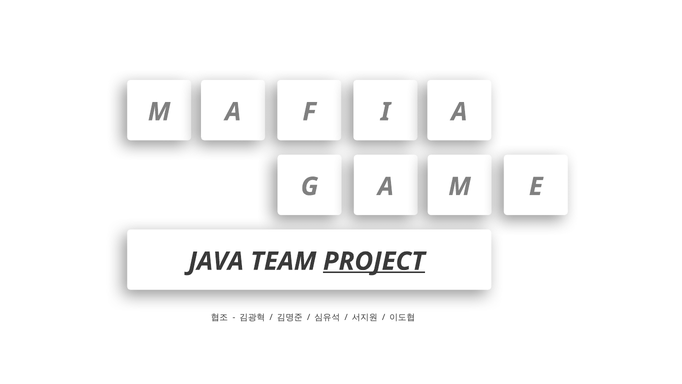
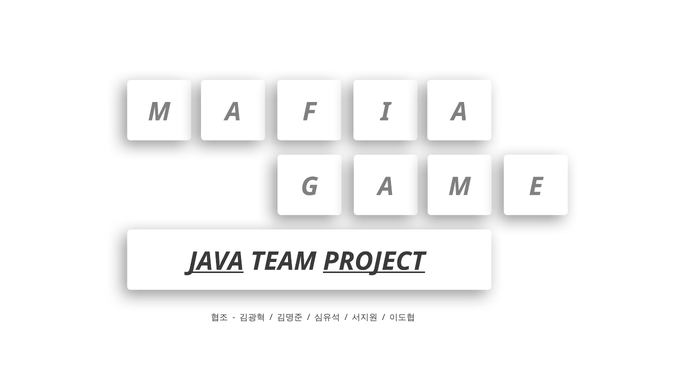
JAVA underline: none -> present
